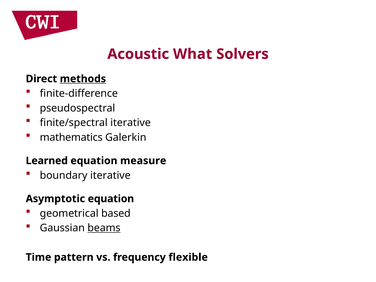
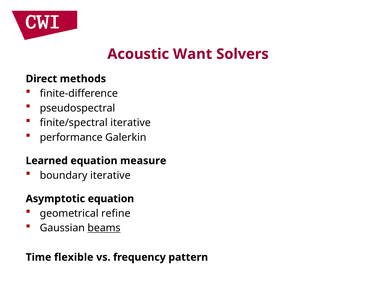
What: What -> Want
methods underline: present -> none
mathematics: mathematics -> performance
based: based -> refine
pattern: pattern -> flexible
flexible: flexible -> pattern
